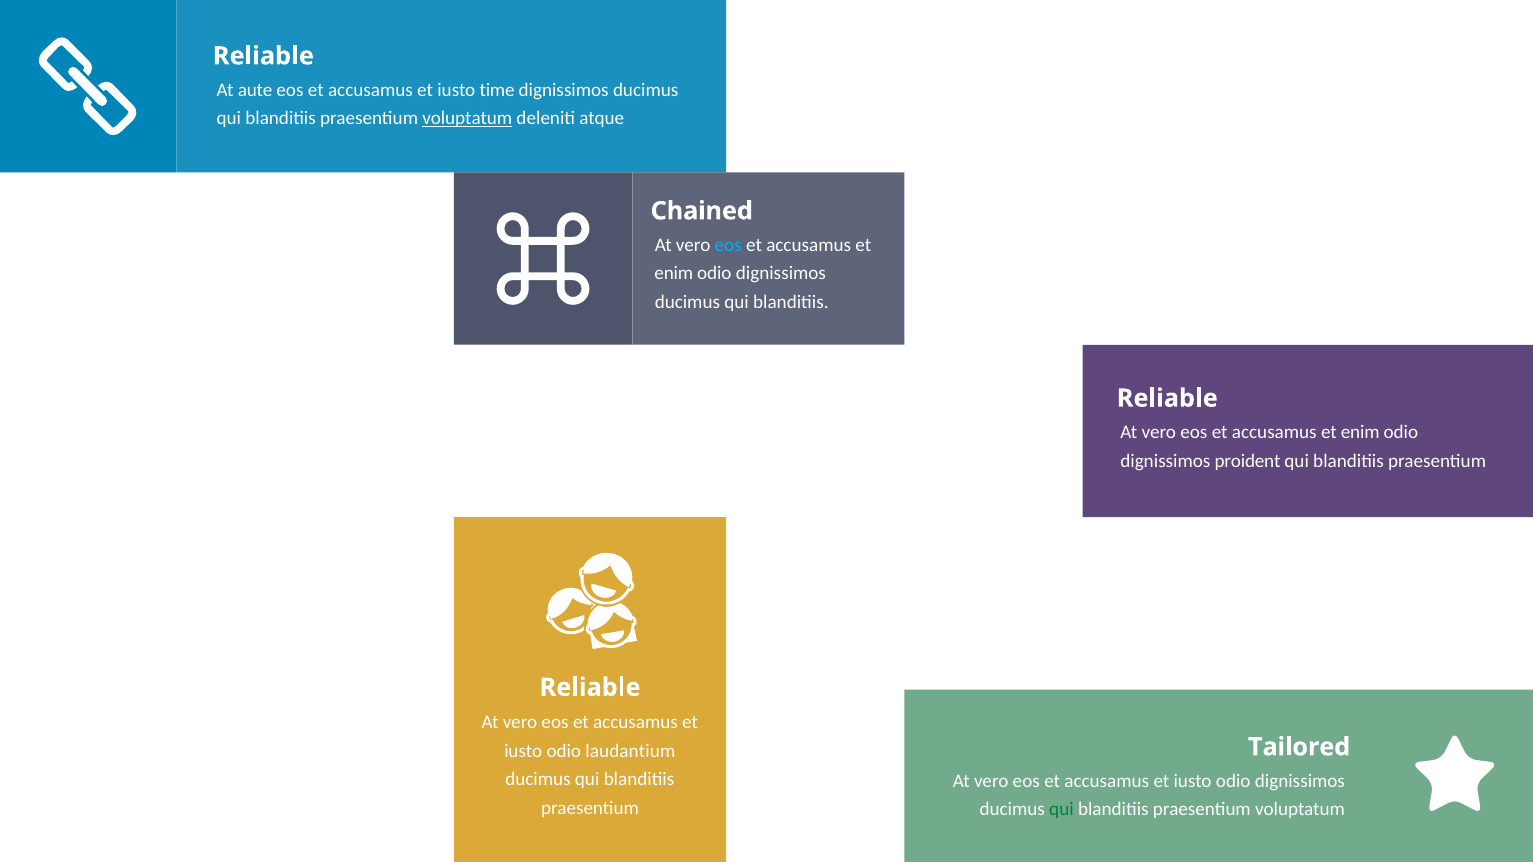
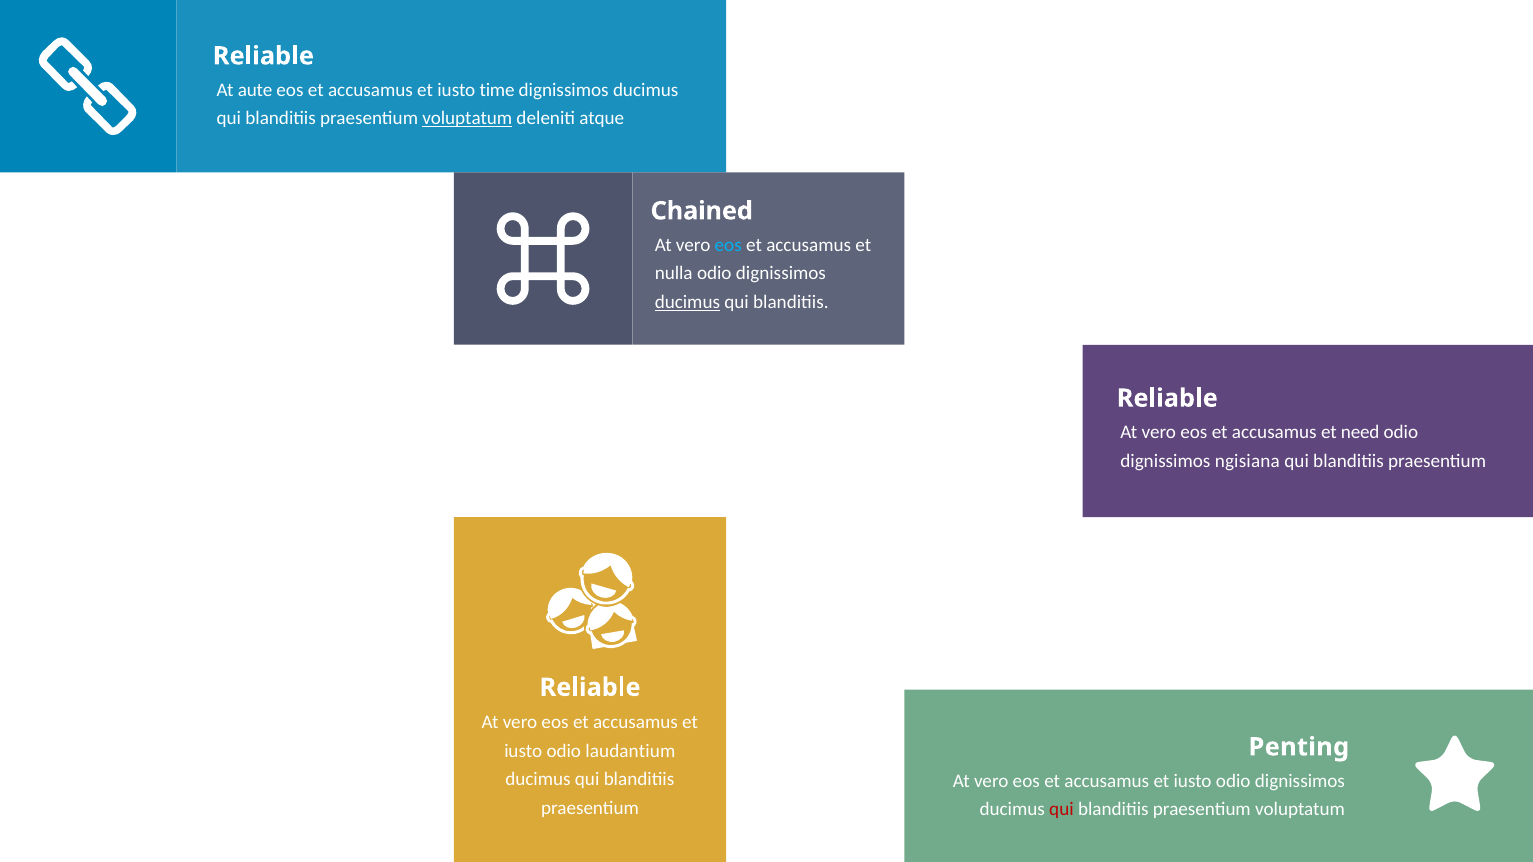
enim at (674, 274): enim -> nulla
ducimus at (687, 302) underline: none -> present
enim at (1360, 432): enim -> need
proident: proident -> ngisiana
Tailored: Tailored -> Penting
qui at (1061, 810) colour: green -> red
